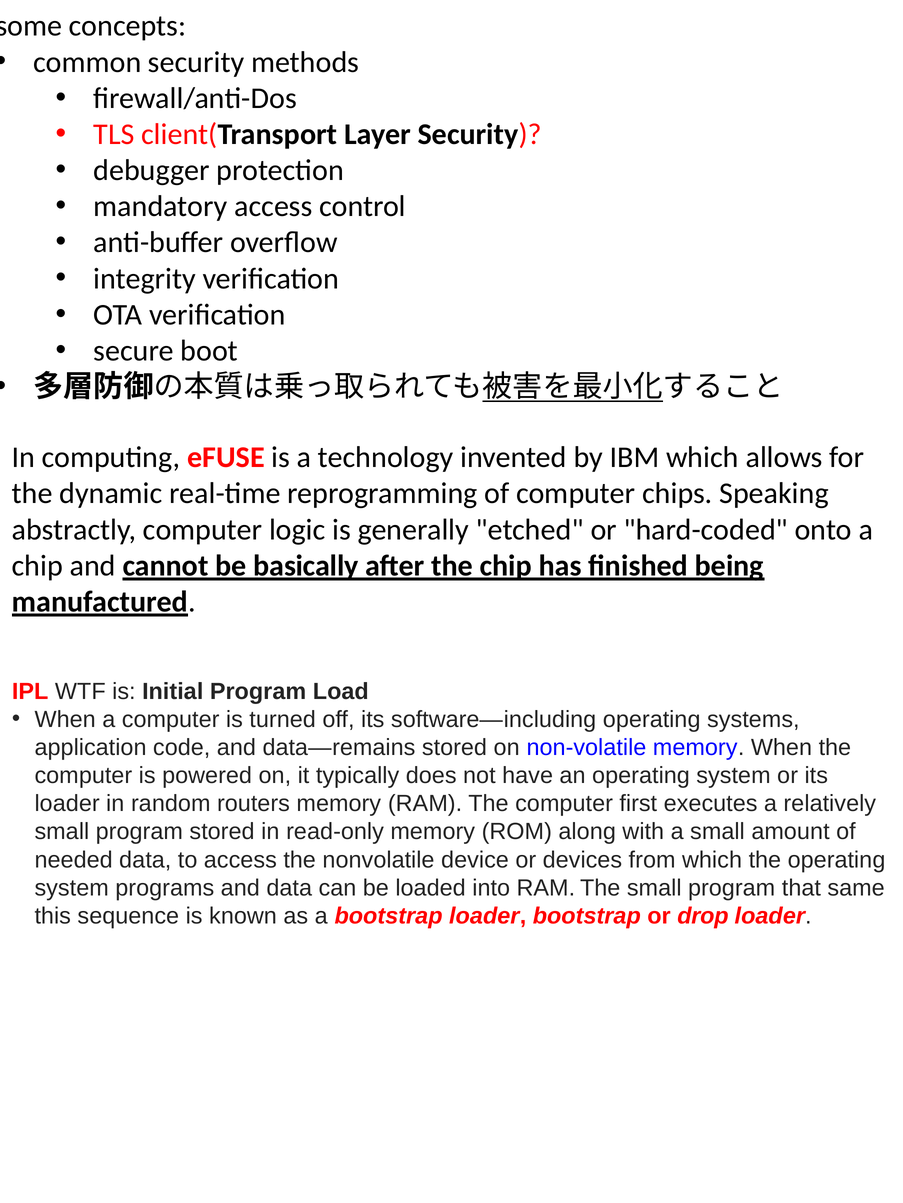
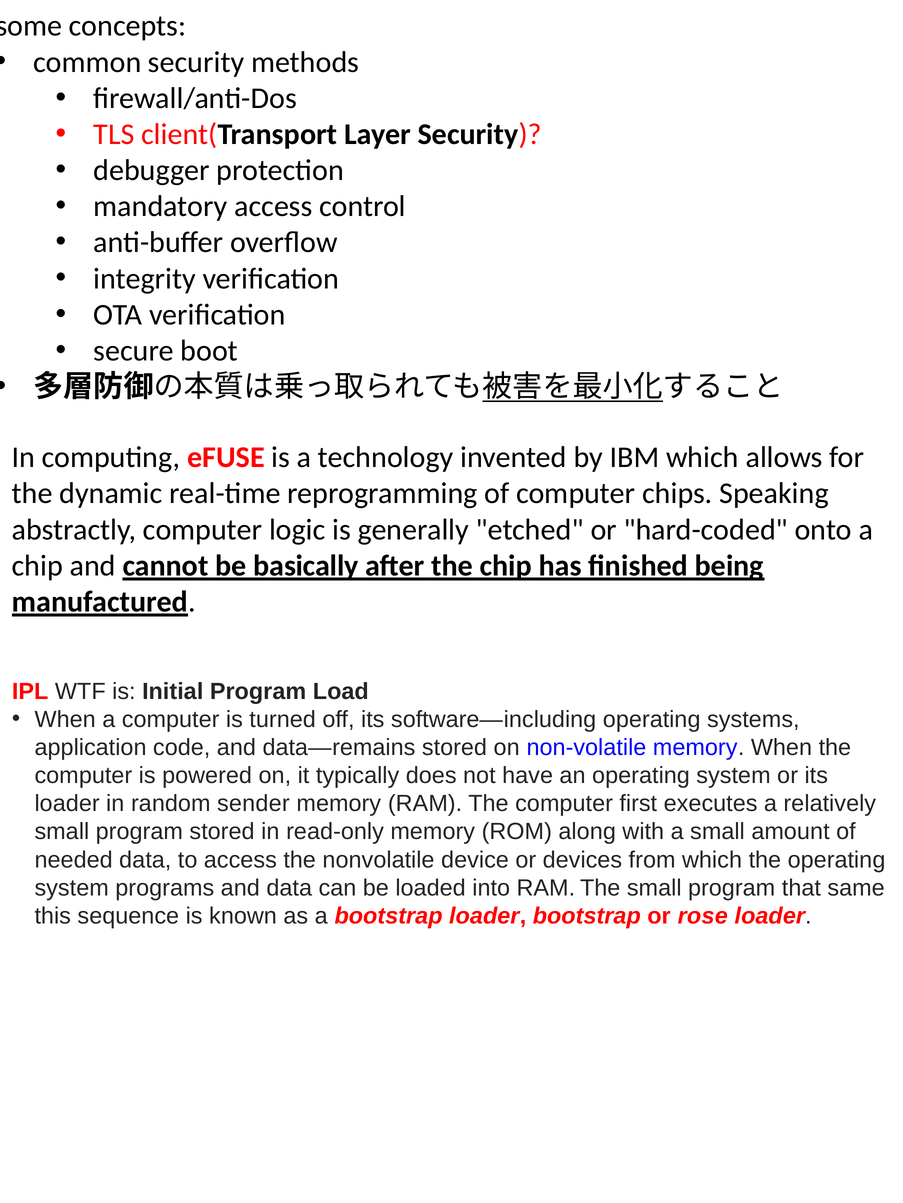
routers: routers -> sender
drop: drop -> rose
